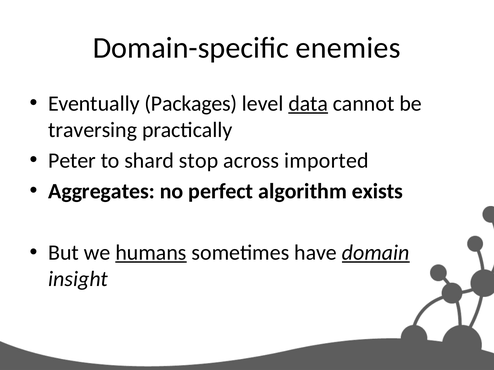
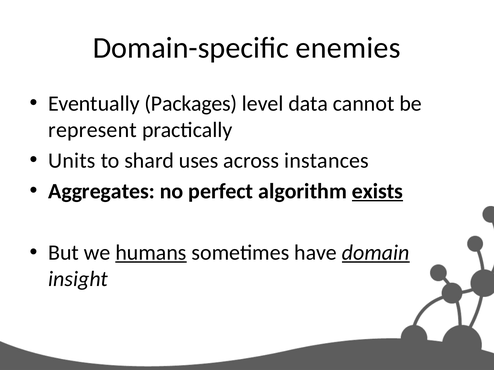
data underline: present -> none
traversing: traversing -> represent
Peter: Peter -> Units
stop: stop -> uses
imported: imported -> instances
exists underline: none -> present
